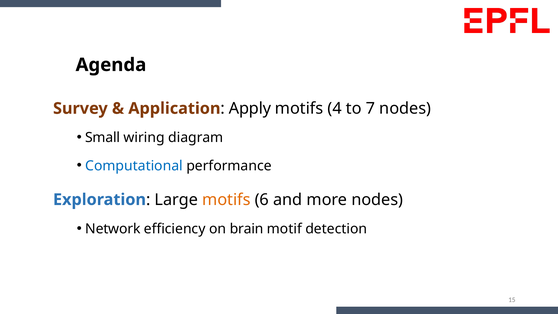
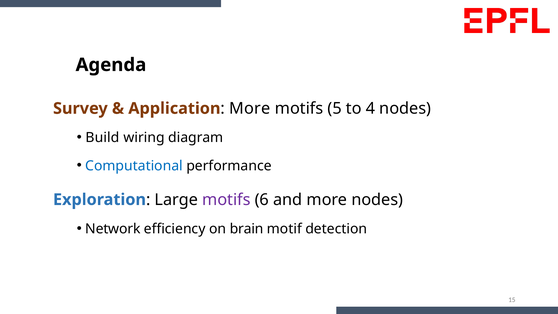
Apply at (250, 108): Apply -> More
4: 4 -> 5
7: 7 -> 4
Small: Small -> Build
motifs at (226, 200) colour: orange -> purple
